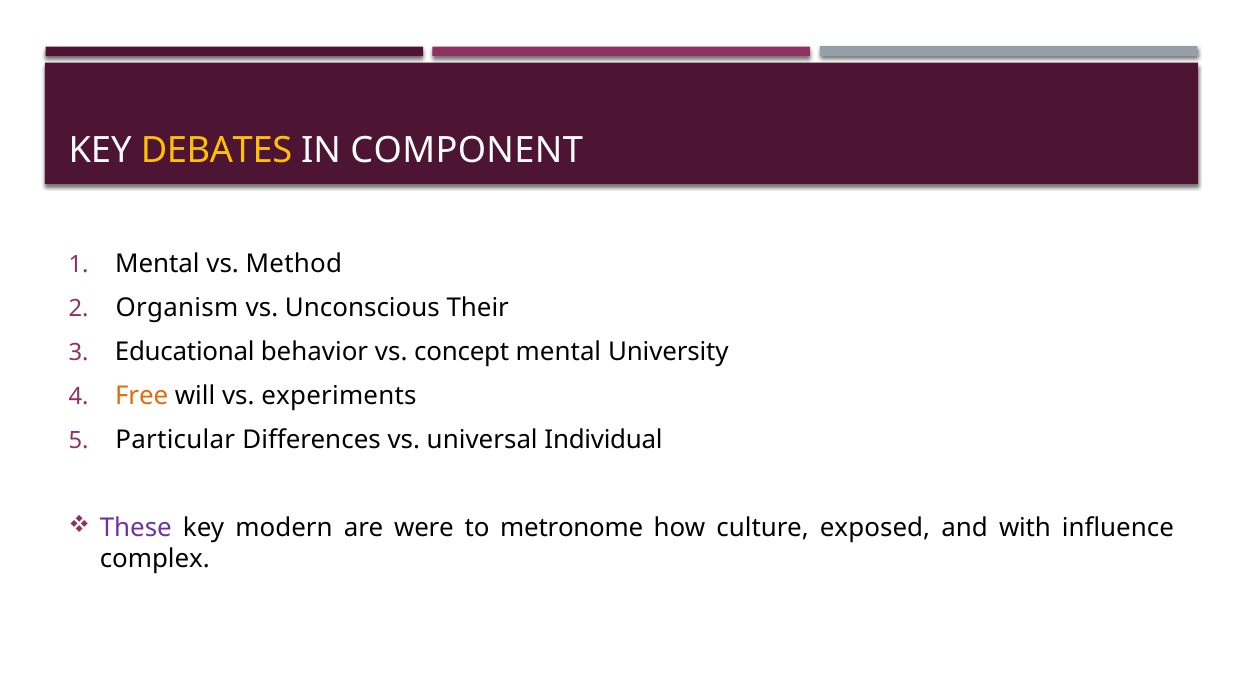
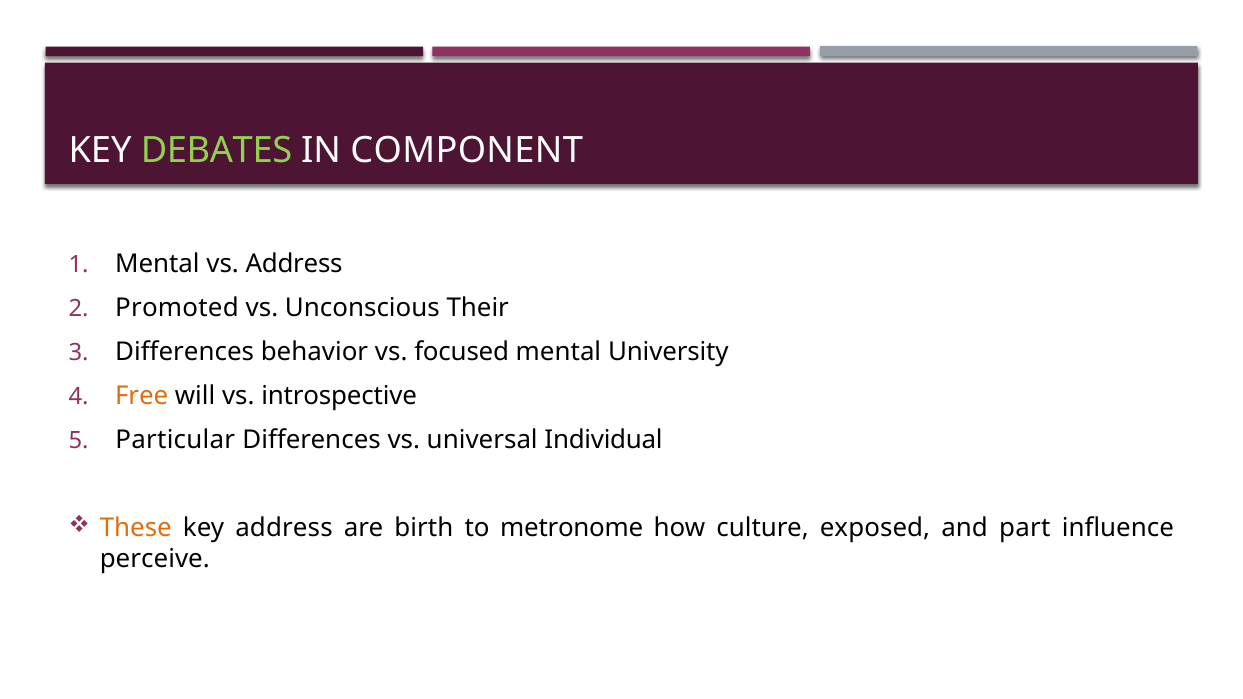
DEBATES colour: yellow -> light green
vs Method: Method -> Address
Organism: Organism -> Promoted
Educational at (185, 352): Educational -> Differences
concept: concept -> focused
experiments: experiments -> introspective
These colour: purple -> orange
key modern: modern -> address
were: were -> birth
with: with -> part
complex: complex -> perceive
